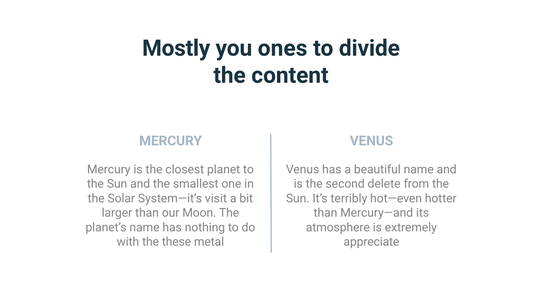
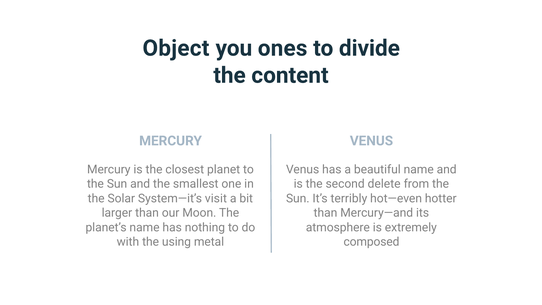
Mostly: Mostly -> Object
these: these -> using
appreciate: appreciate -> composed
